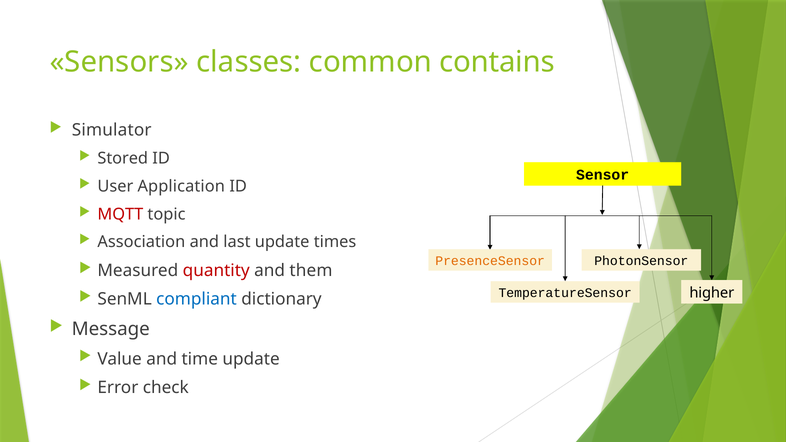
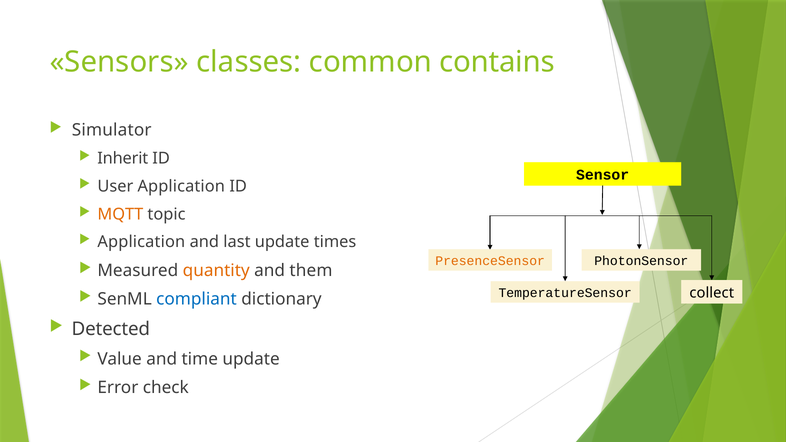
Stored: Stored -> Inherit
MQTT colour: red -> orange
Association at (141, 242): Association -> Application
quantity colour: red -> orange
higher: higher -> collect
Message: Message -> Detected
